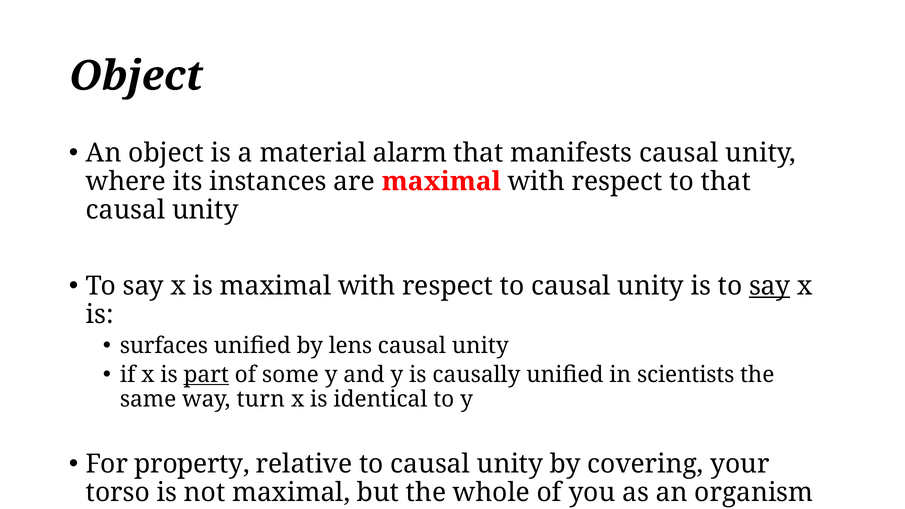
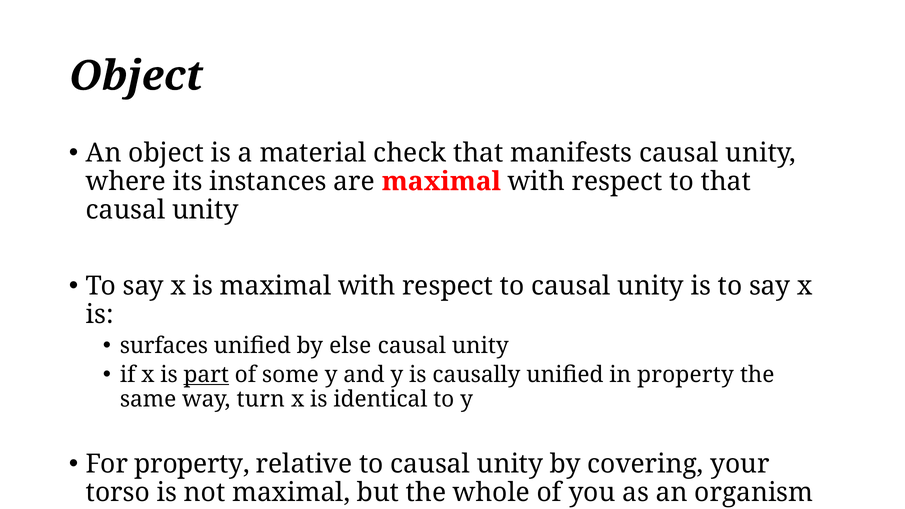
alarm: alarm -> check
say at (770, 286) underline: present -> none
lens: lens -> else
in scientists: scientists -> property
